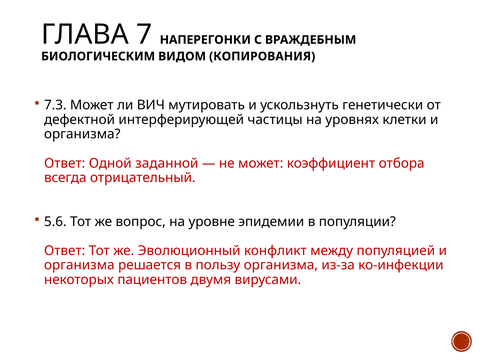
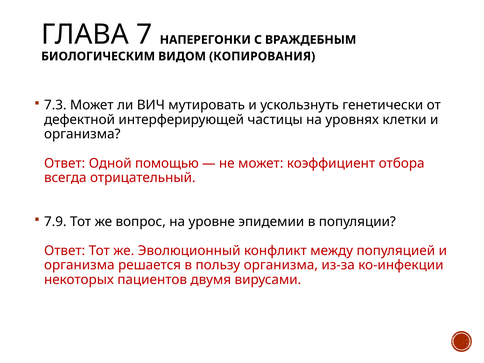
заданной: заданной -> помощью
5.6: 5.6 -> 7.9
